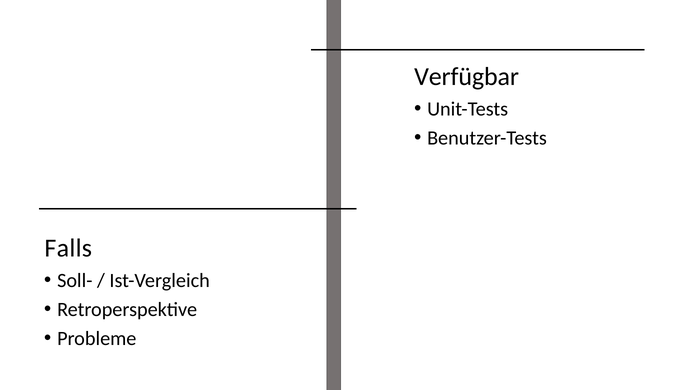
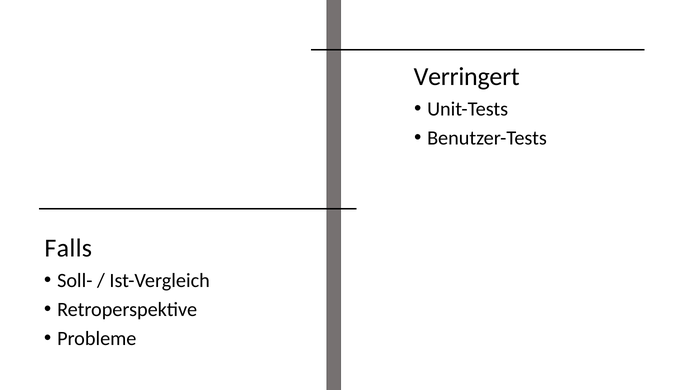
Verfügbar: Verfügbar -> Verringert
